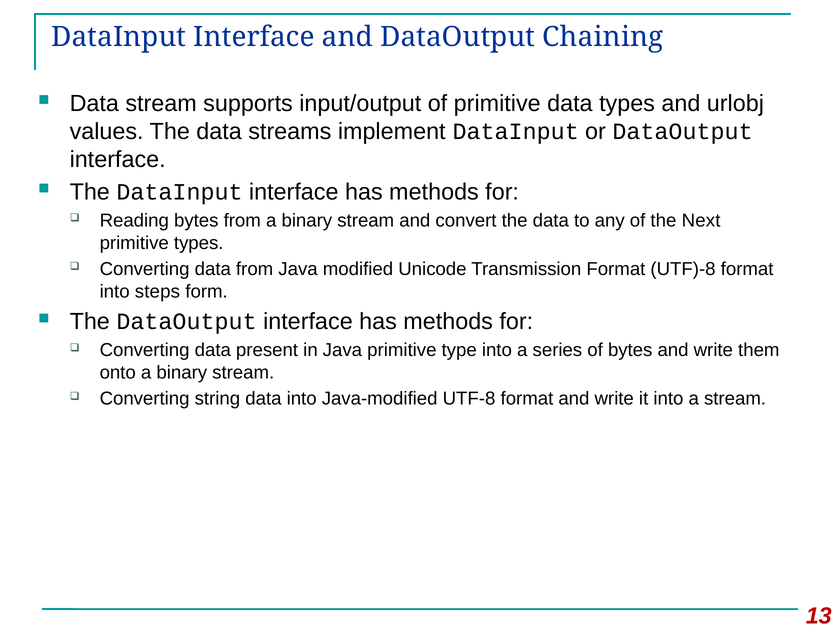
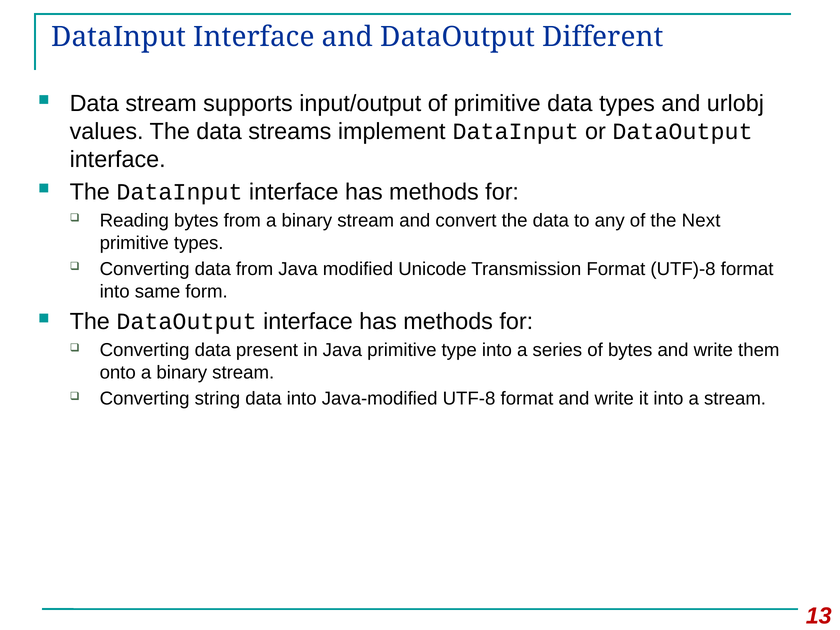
Chaining: Chaining -> Different
steps: steps -> same
